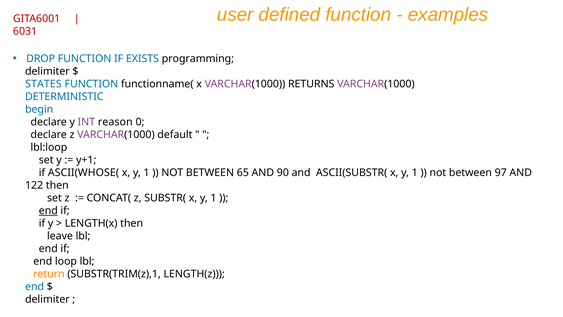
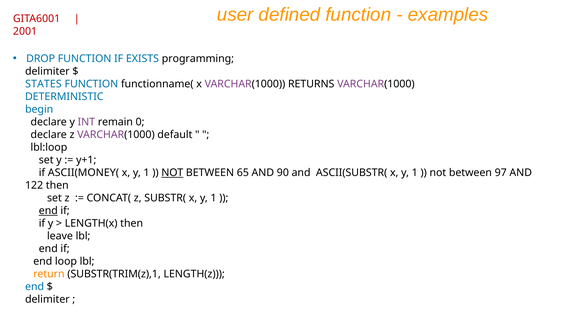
6031: 6031 -> 2001
reason: reason -> remain
ASCII(WHOSE(: ASCII(WHOSE( -> ASCII(MONEY(
NOT at (172, 173) underline: none -> present
